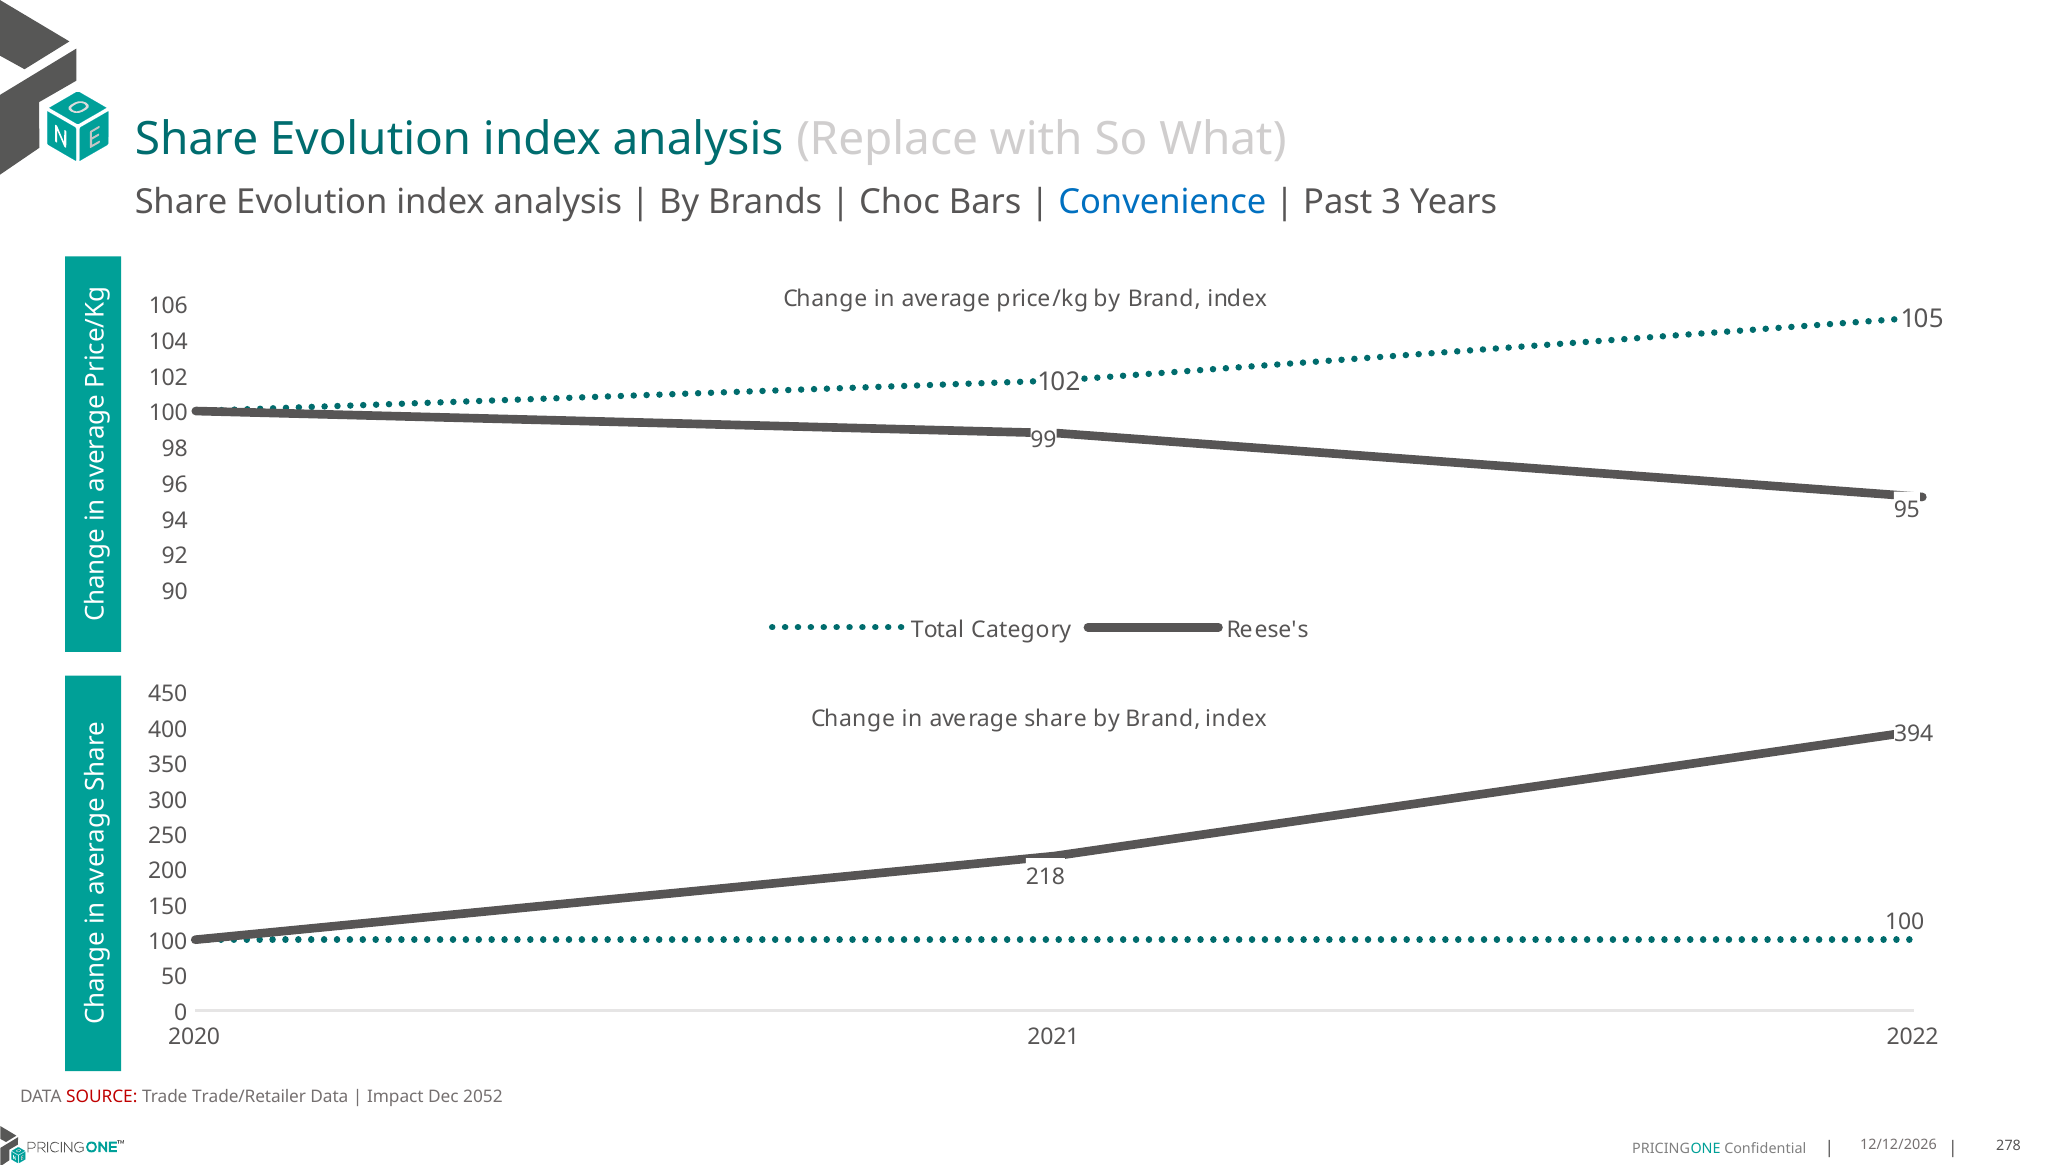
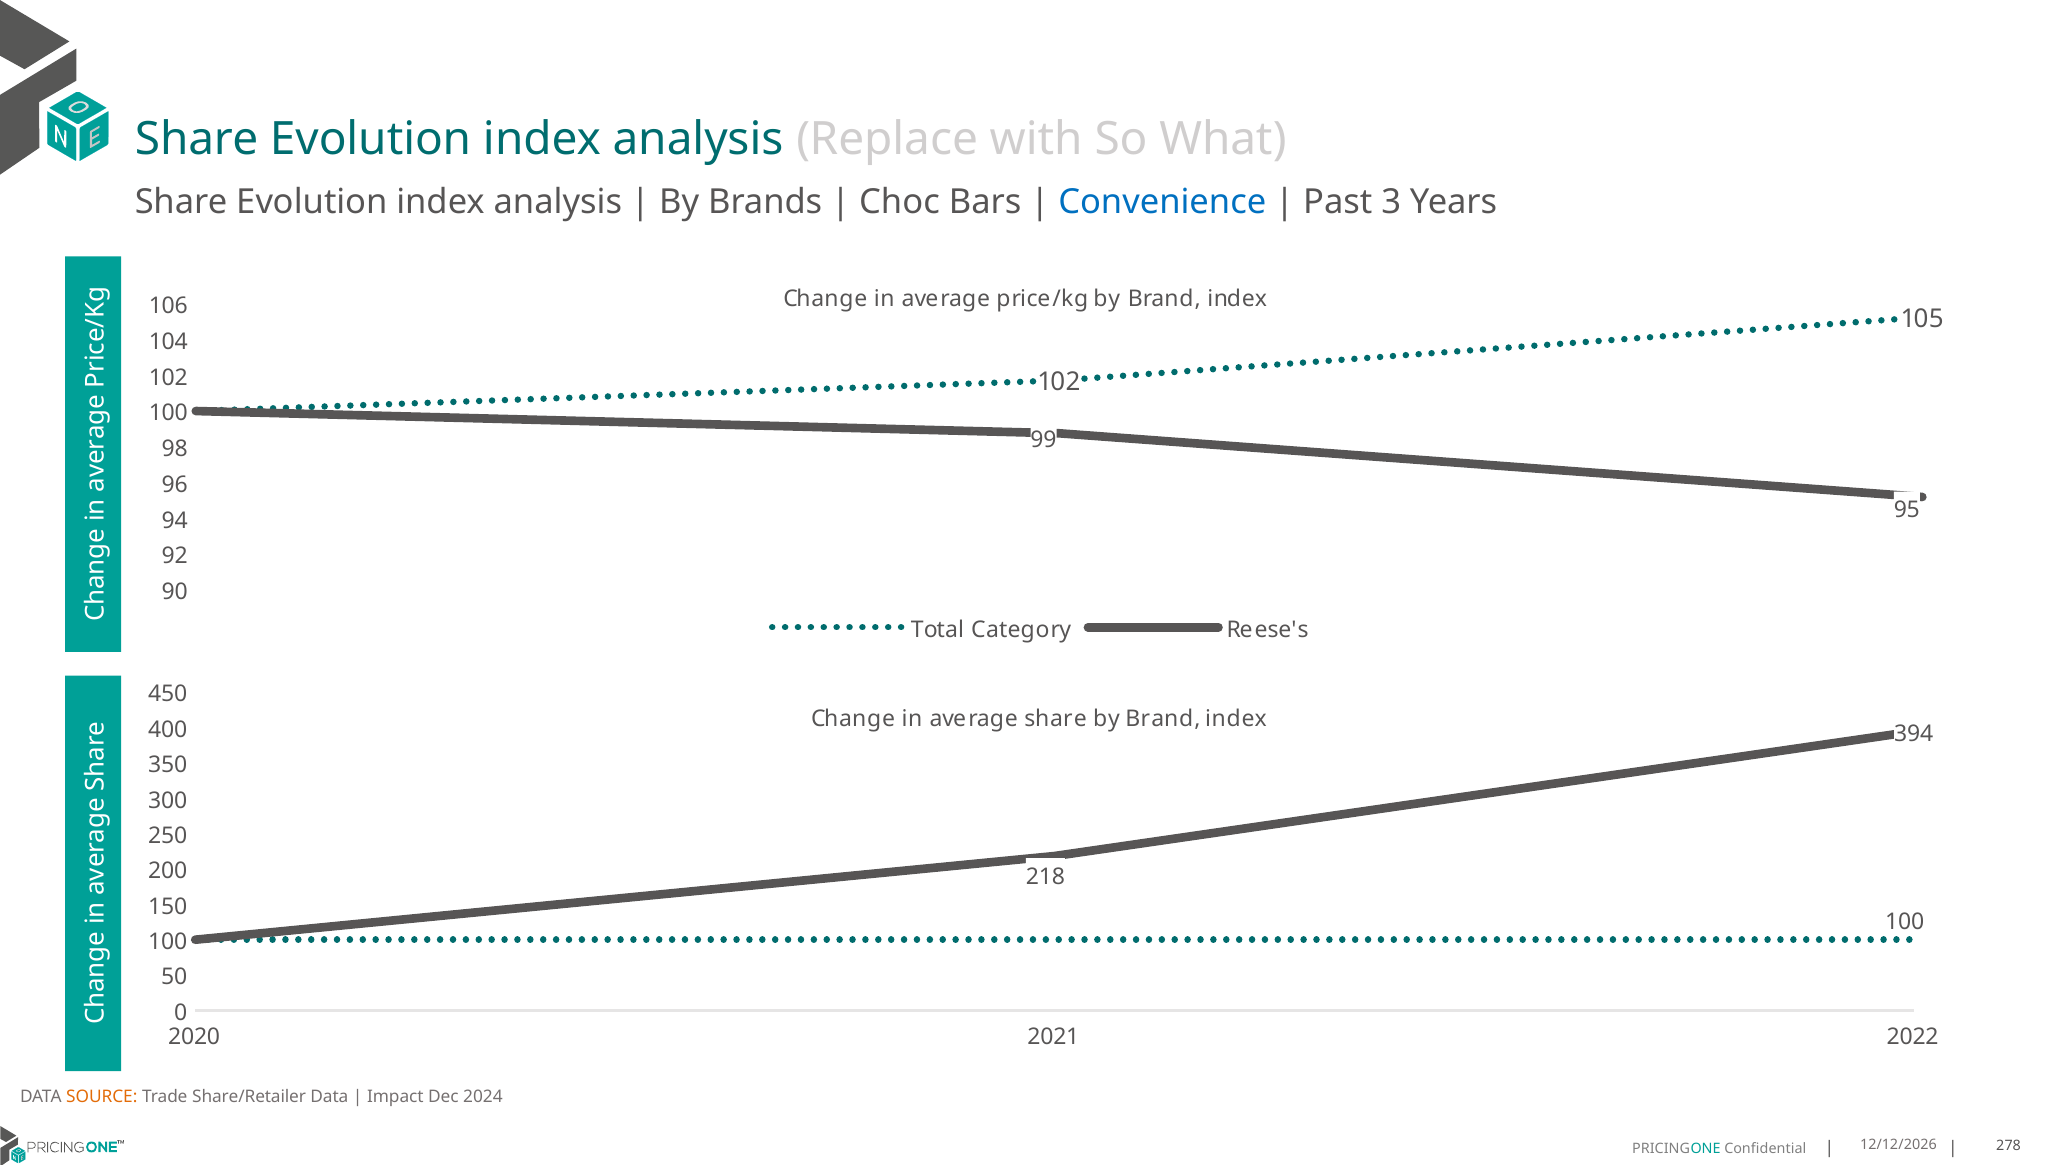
SOURCE colour: red -> orange
Trade/Retailer: Trade/Retailer -> Share/Retailer
2052: 2052 -> 2024
